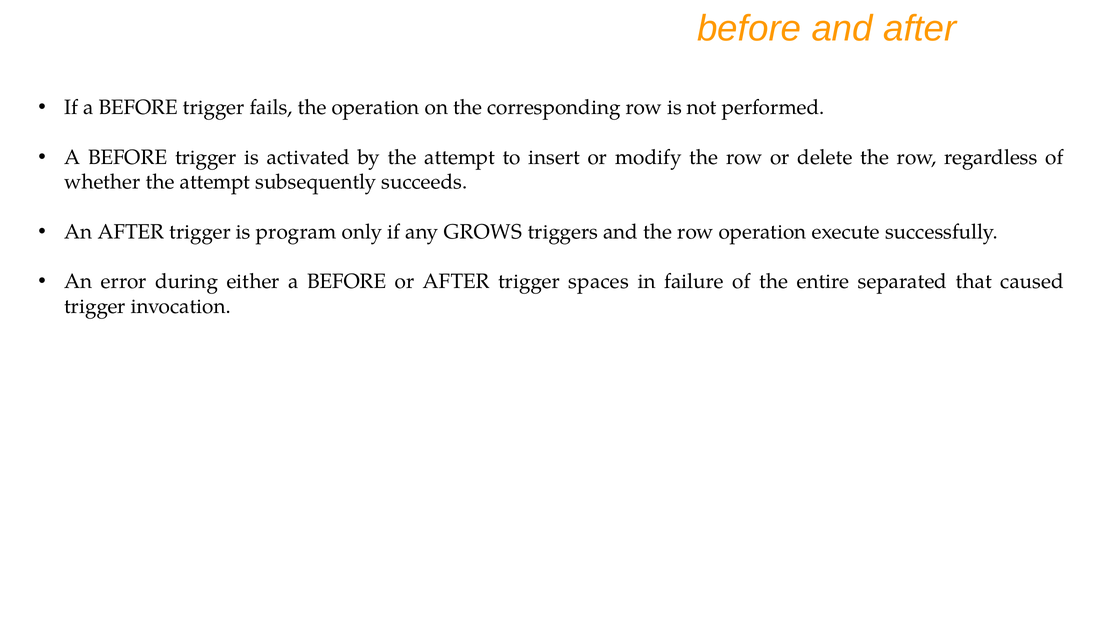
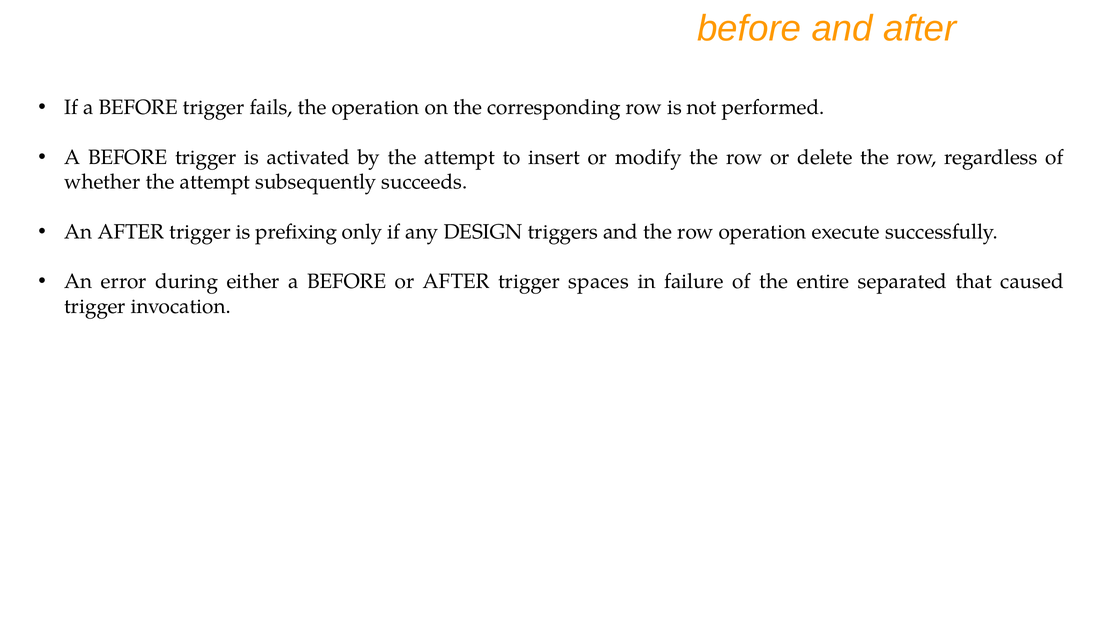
program: program -> prefixing
GROWS: GROWS -> DESIGN
